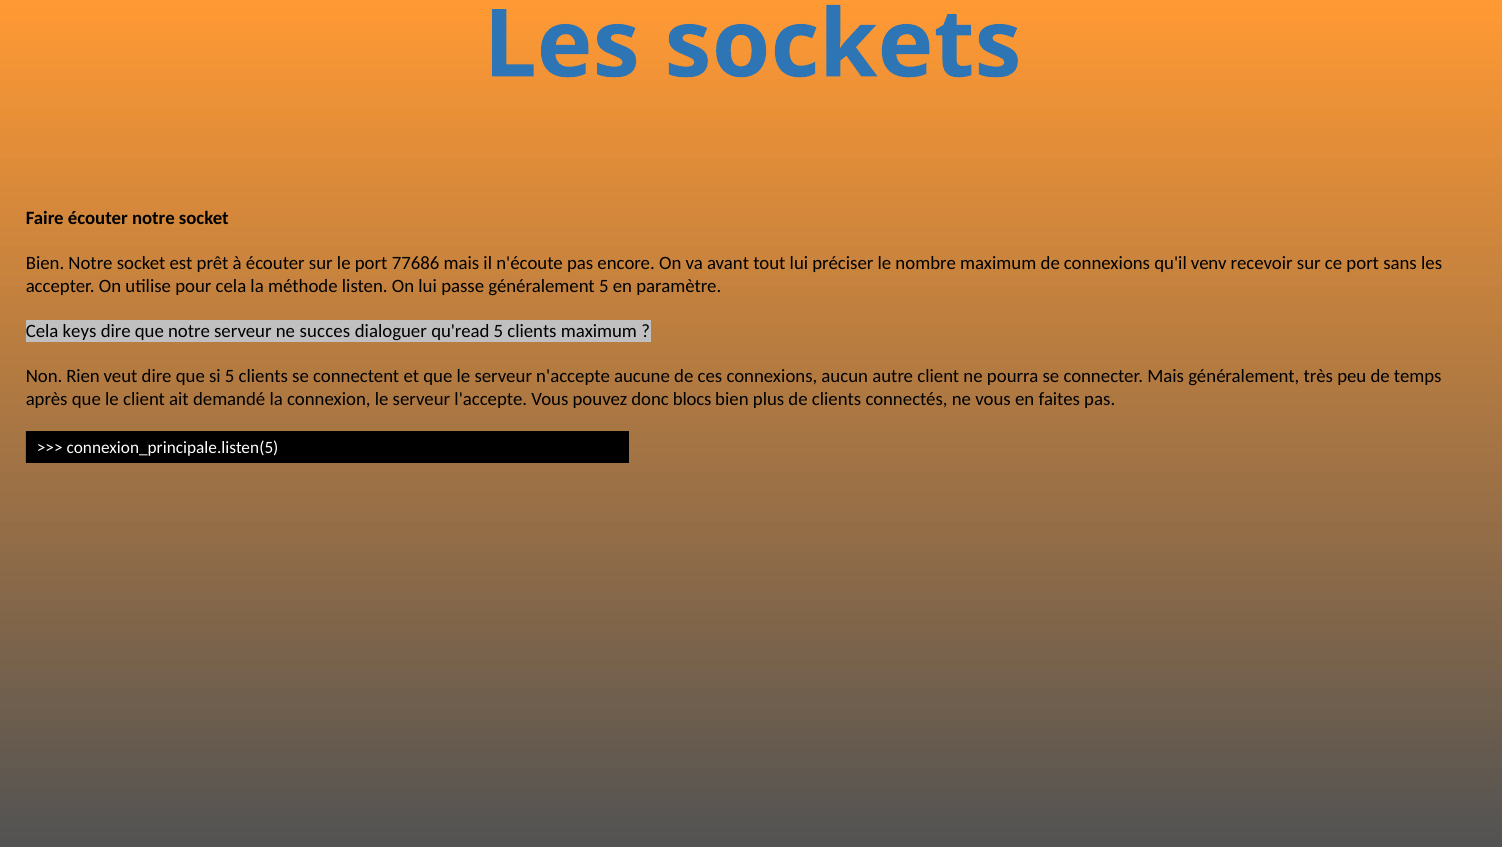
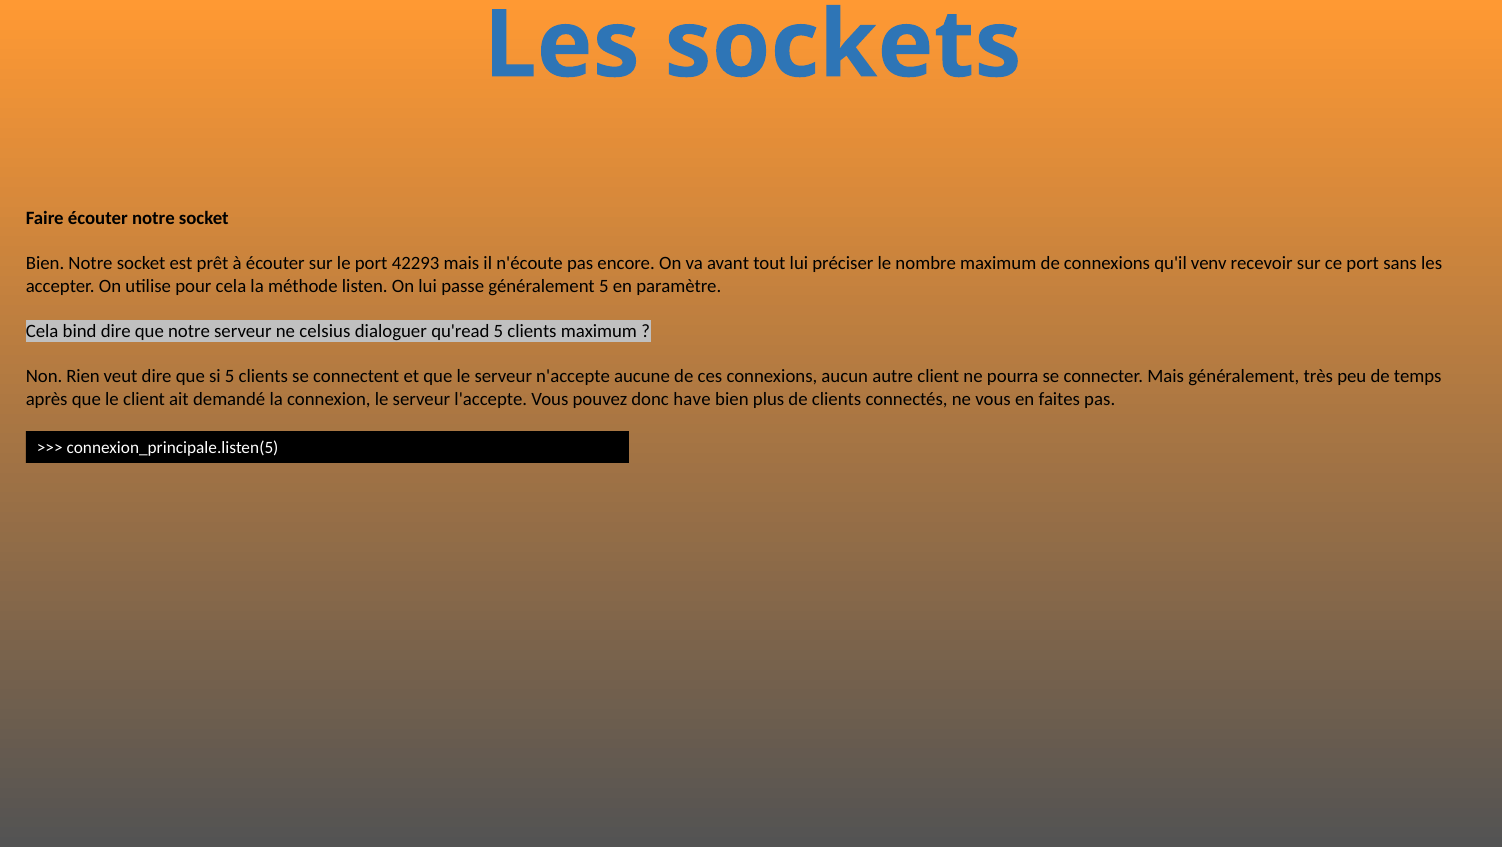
77686: 77686 -> 42293
keys: keys -> bind
succes: succes -> celsius
blocs: blocs -> have
